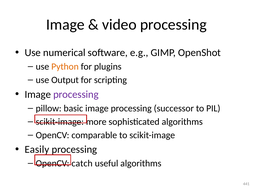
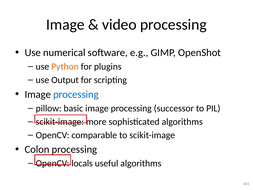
processing at (76, 94) colour: purple -> blue
Easily: Easily -> Colon
catch: catch -> locals
